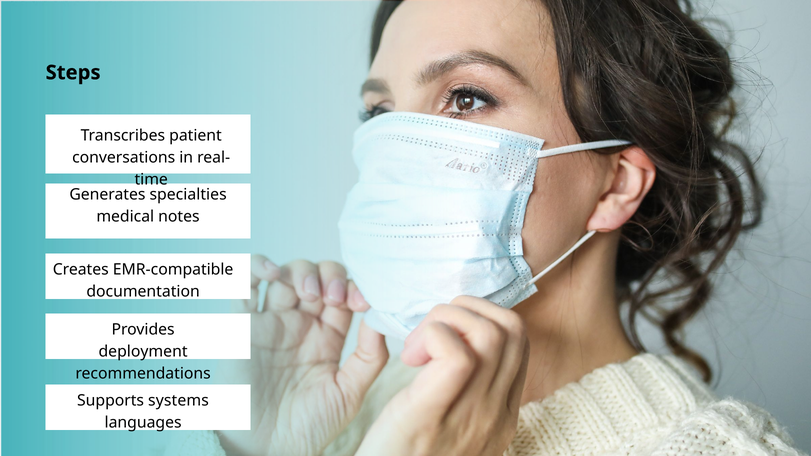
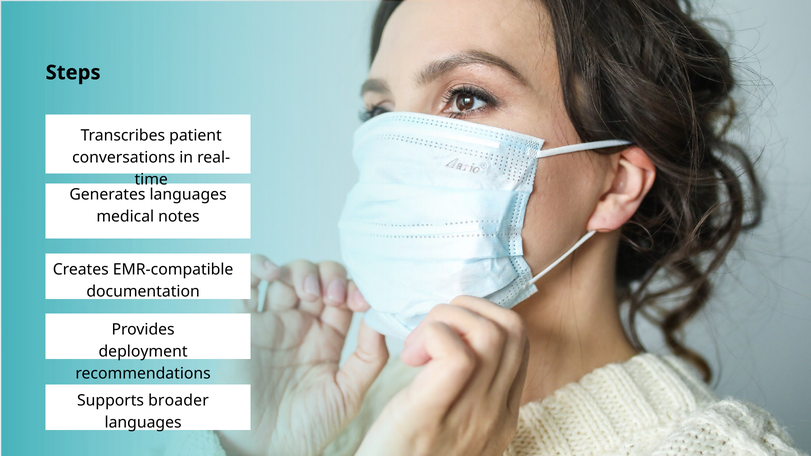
Generates specialties: specialties -> languages
systems: systems -> broader
